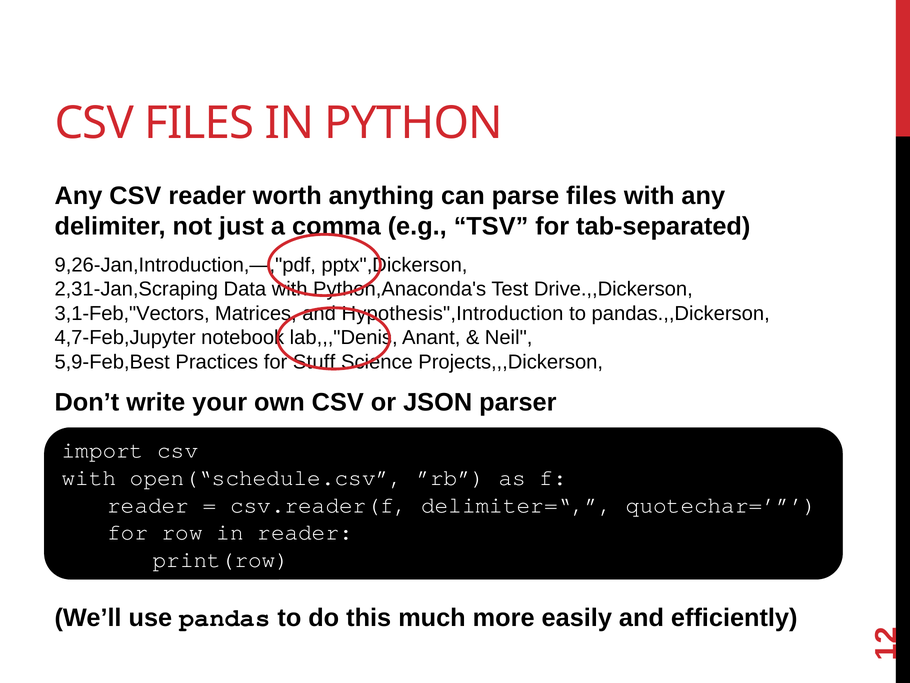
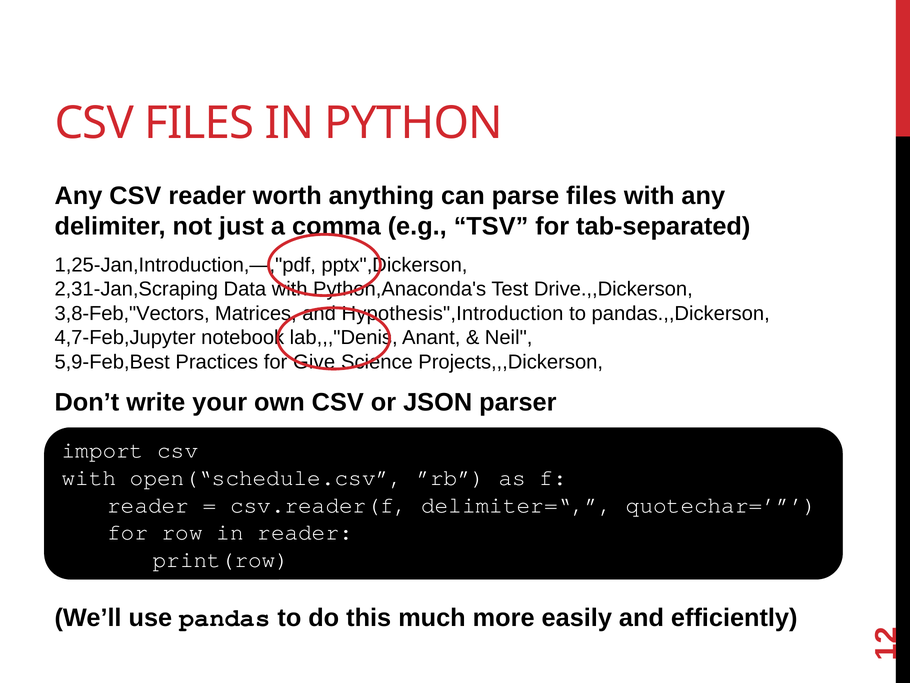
9,26-Jan,Introduction,—,"pdf: 9,26-Jan,Introduction,—,"pdf -> 1,25-Jan,Introduction,—,"pdf
3,1-Feb,"Vectors: 3,1-Feb,"Vectors -> 3,8-Feb,"Vectors
Stuff: Stuff -> Give
